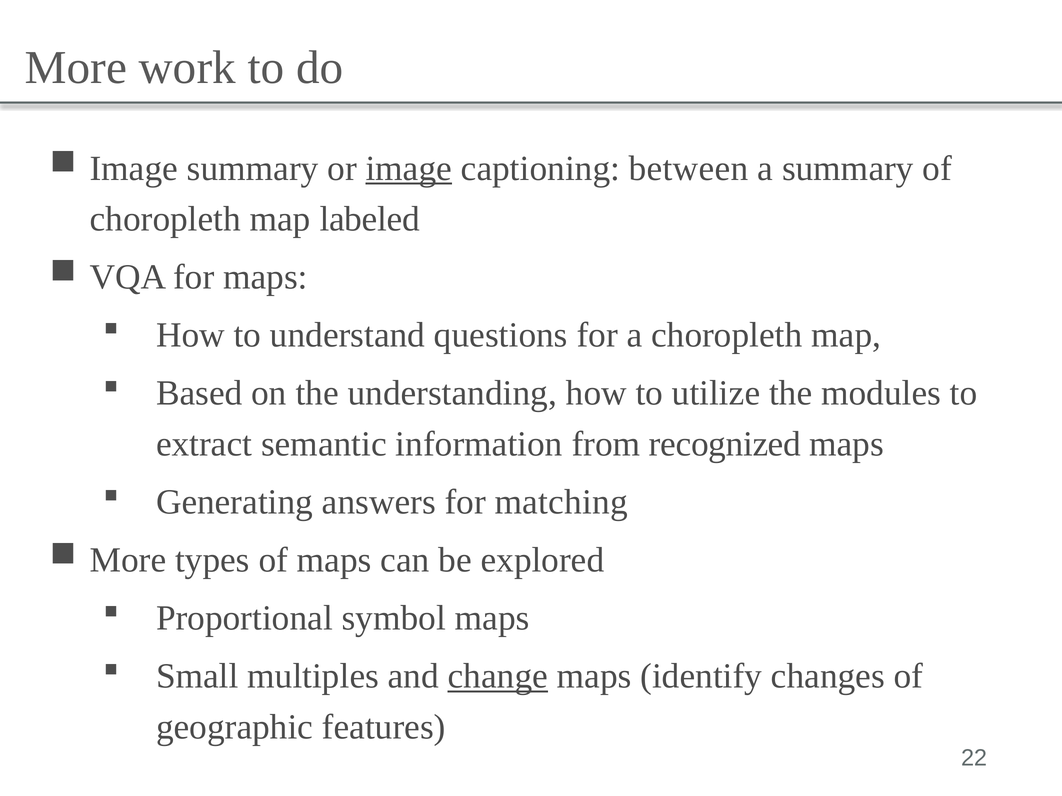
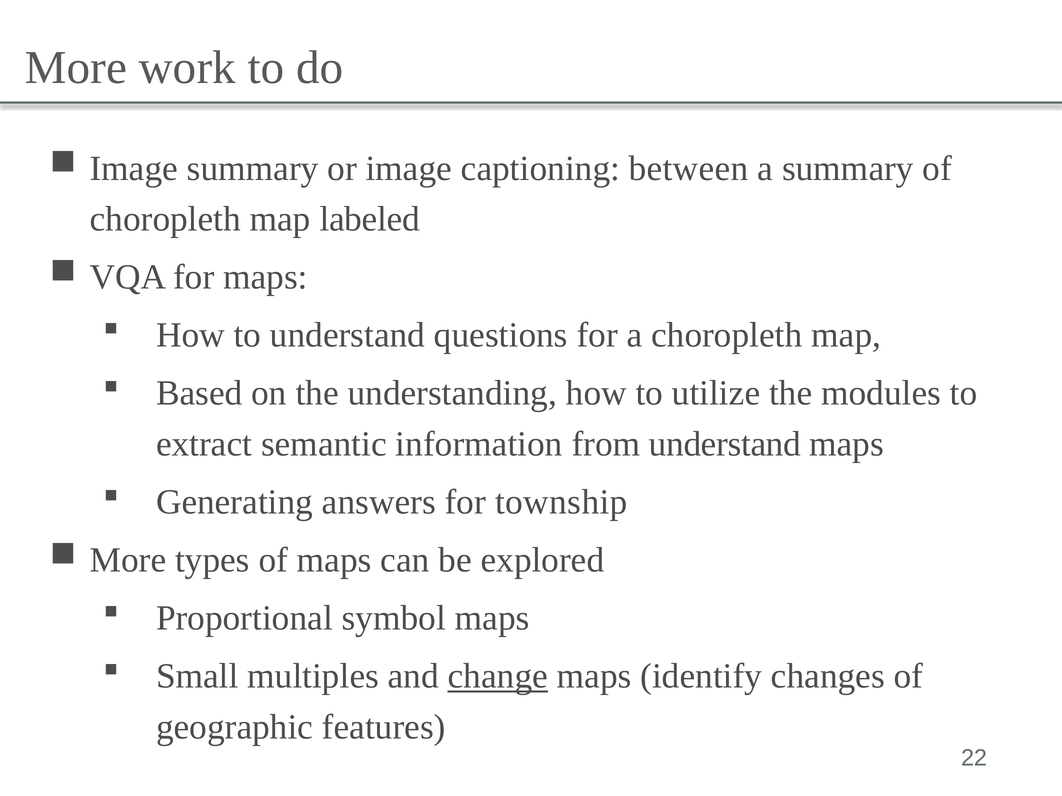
image at (409, 168) underline: present -> none
from recognized: recognized -> understand
matching: matching -> township
